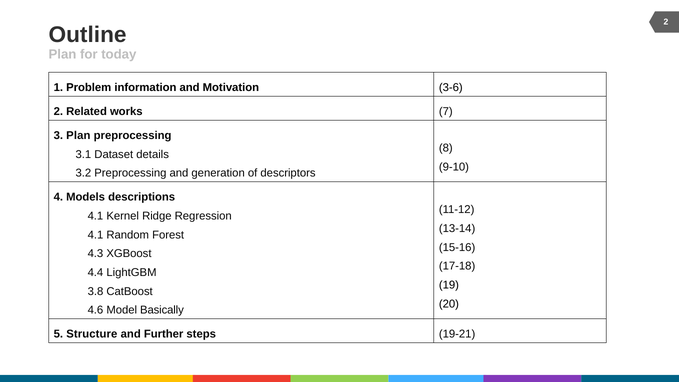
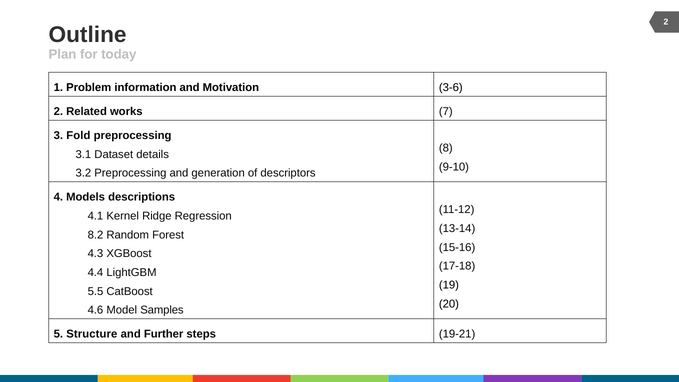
3 Plan: Plan -> Fold
4.1 at (95, 235): 4.1 -> 8.2
3.8: 3.8 -> 5.5
Basically: Basically -> Samples
